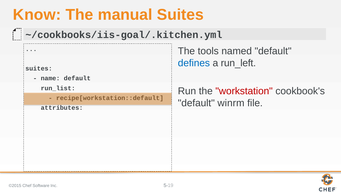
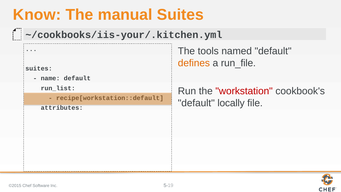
~/cookbooks/iis-goal/.kitchen.yml: ~/cookbooks/iis-goal/.kitchen.yml -> ~/cookbooks/iis-your/.kitchen.yml
defines colour: blue -> orange
run_left: run_left -> run_file
winrm: winrm -> locally
